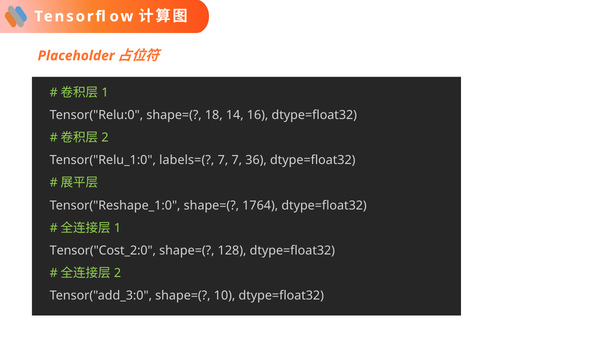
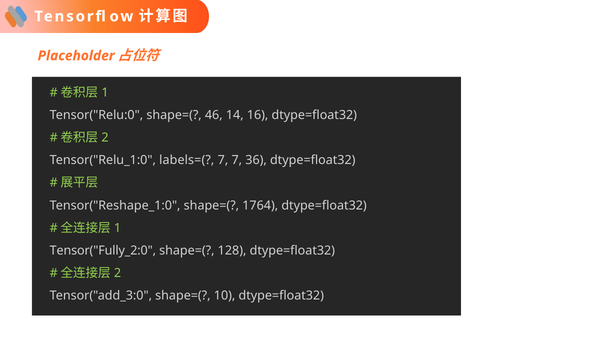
18: 18 -> 46
Tensor("Cost_2:0: Tensor("Cost_2:0 -> Tensor("Fully_2:0
